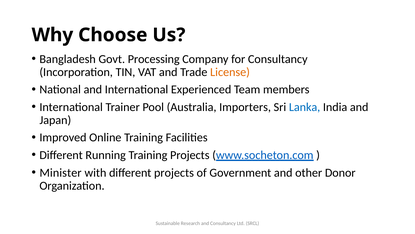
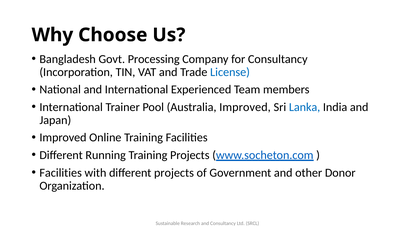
License colour: orange -> blue
Australia Importers: Importers -> Improved
Minister at (61, 172): Minister -> Facilities
